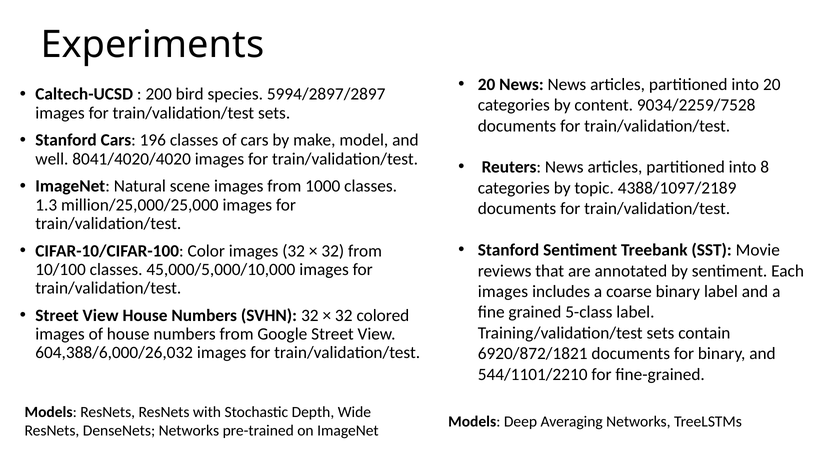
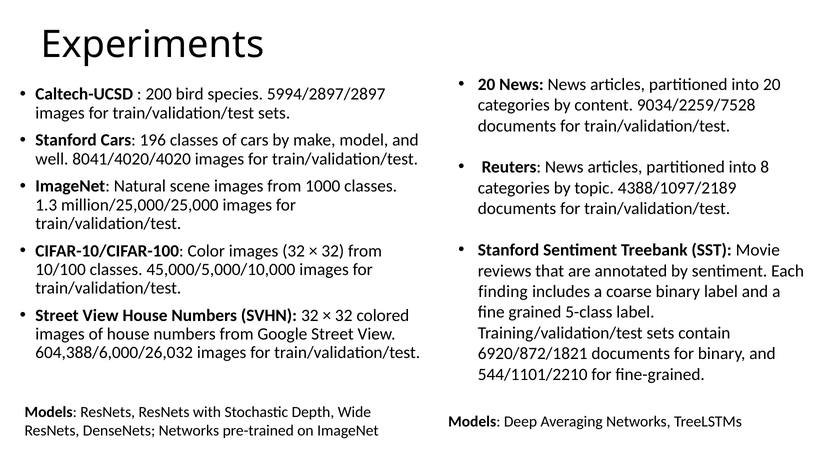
images at (503, 292): images -> finding
